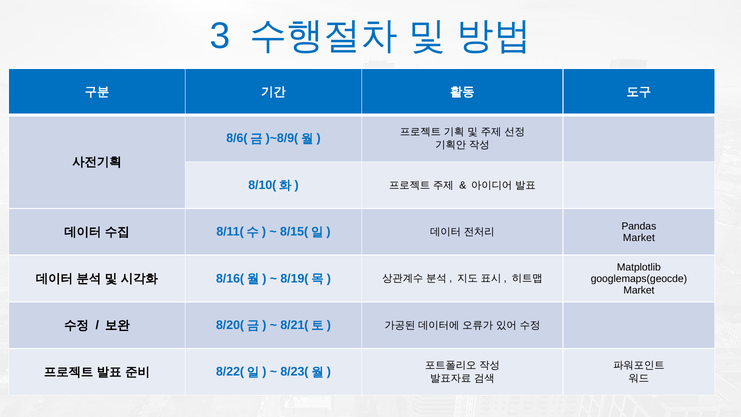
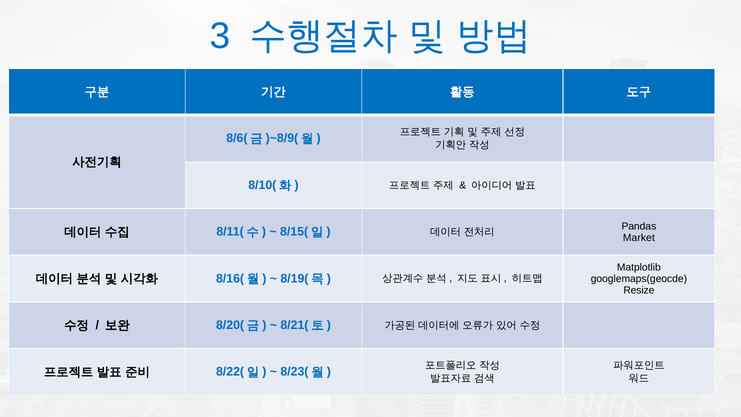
Market at (639, 290): Market -> Resize
